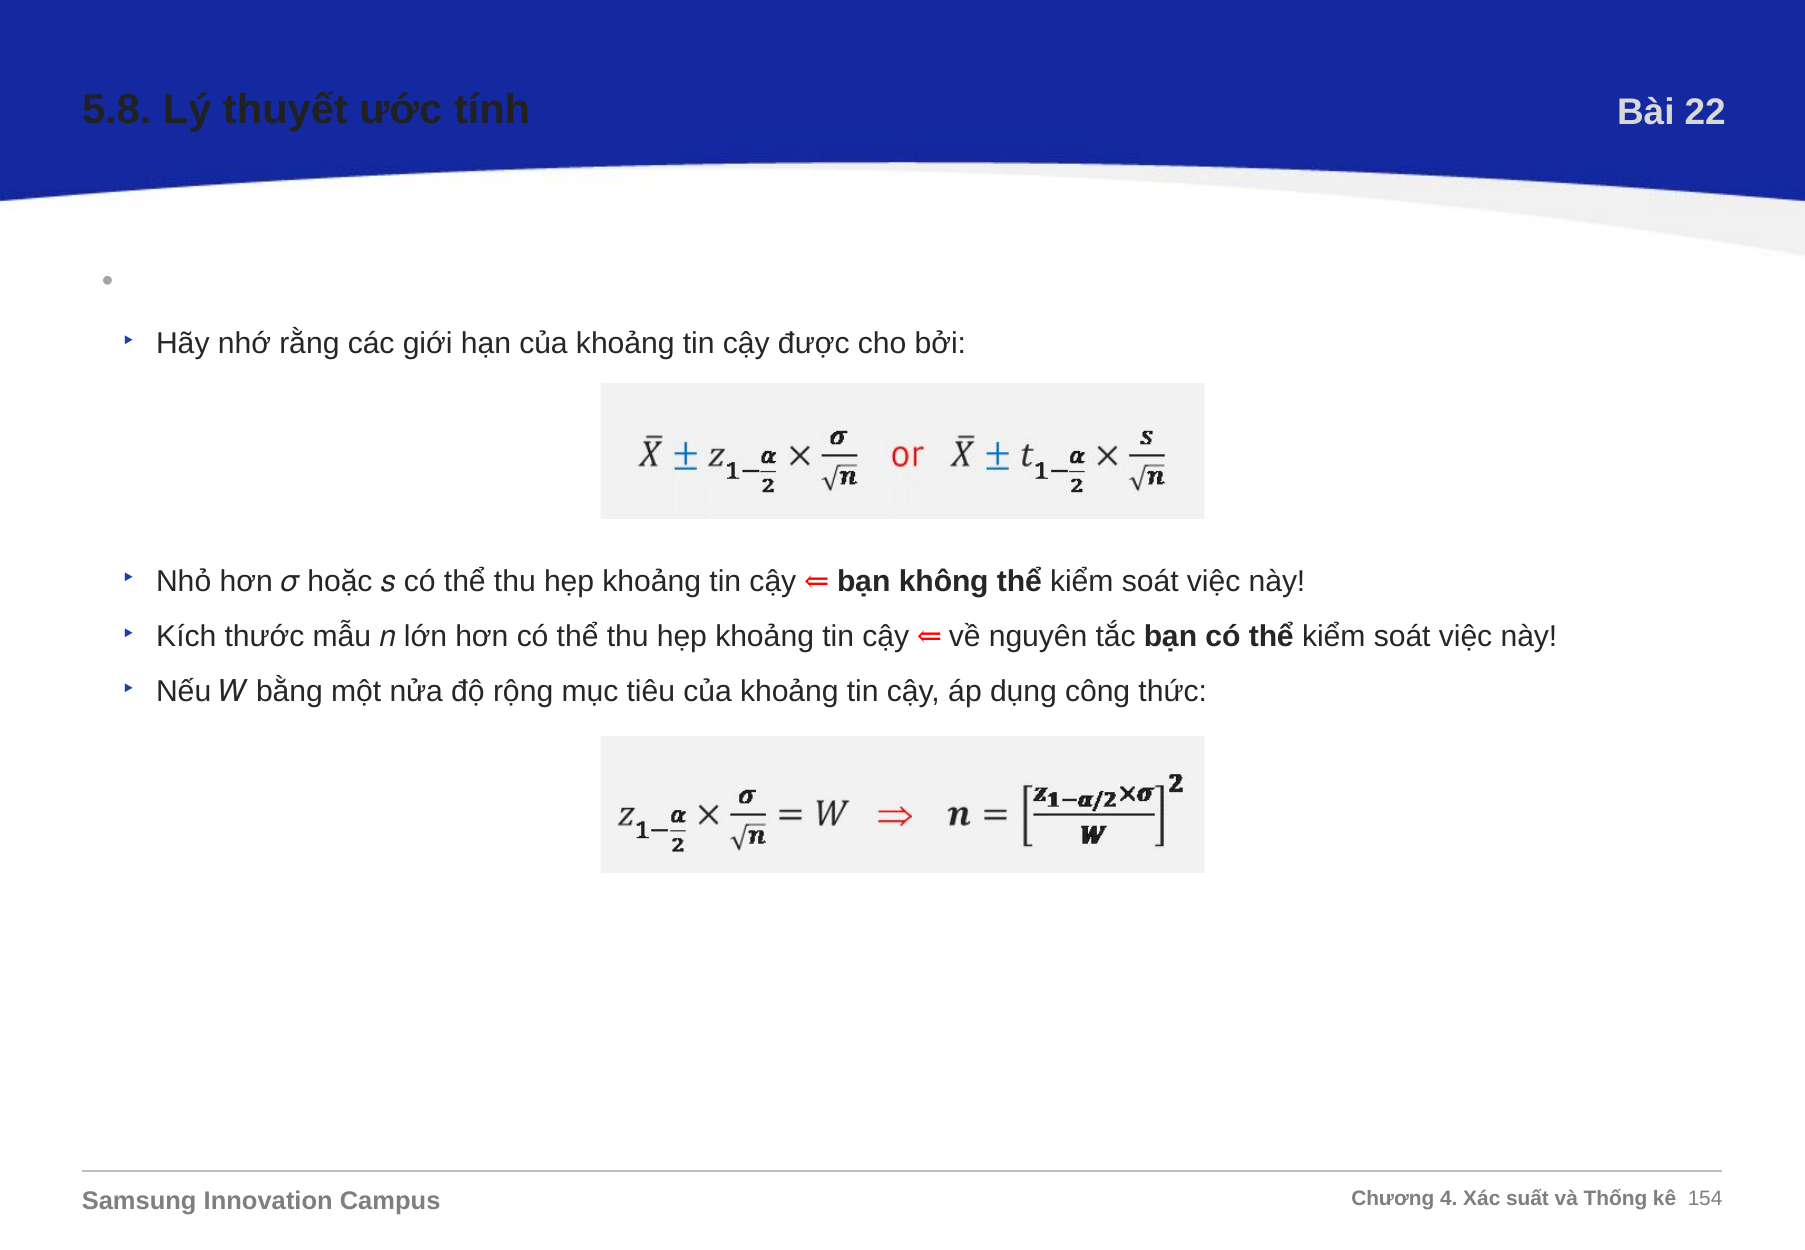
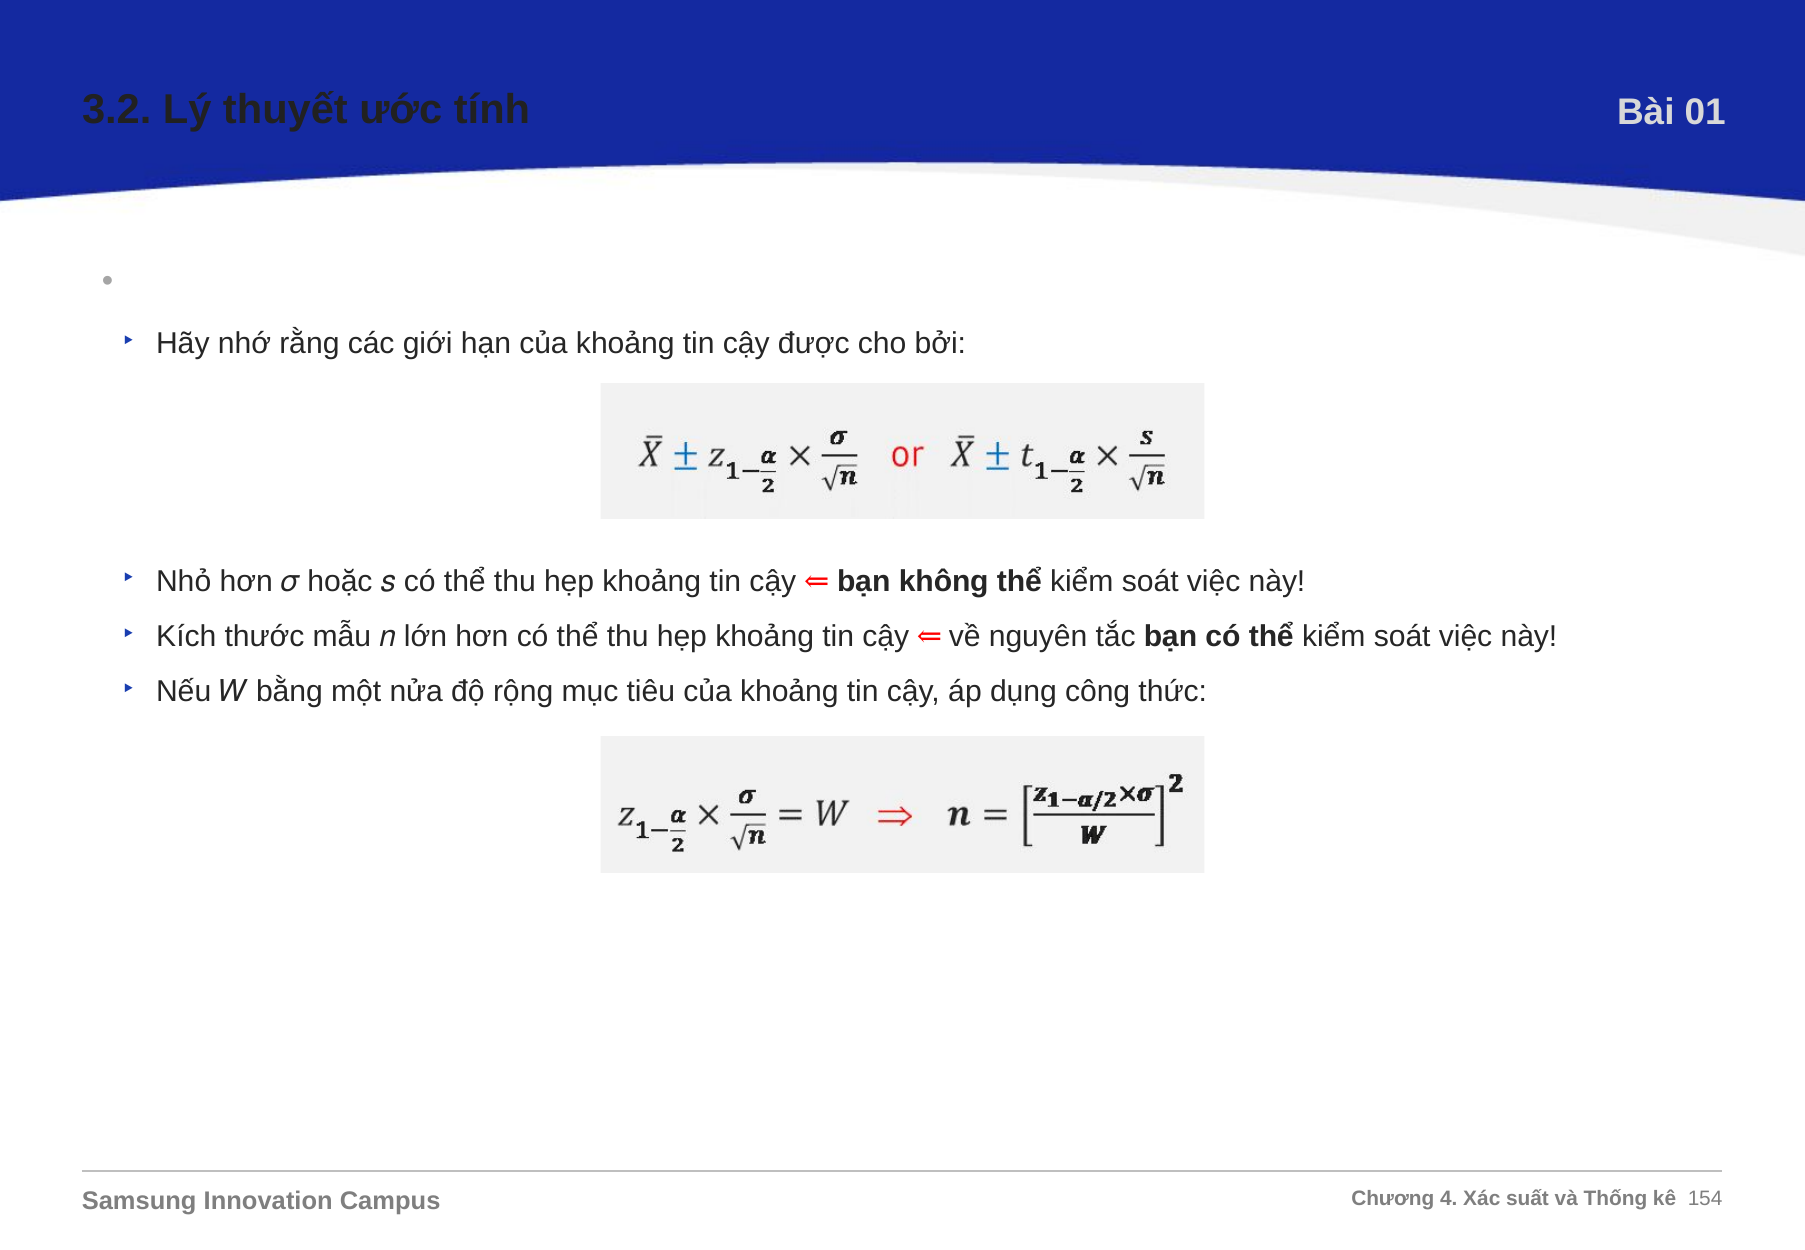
5.8: 5.8 -> 3.2
22: 22 -> 01
